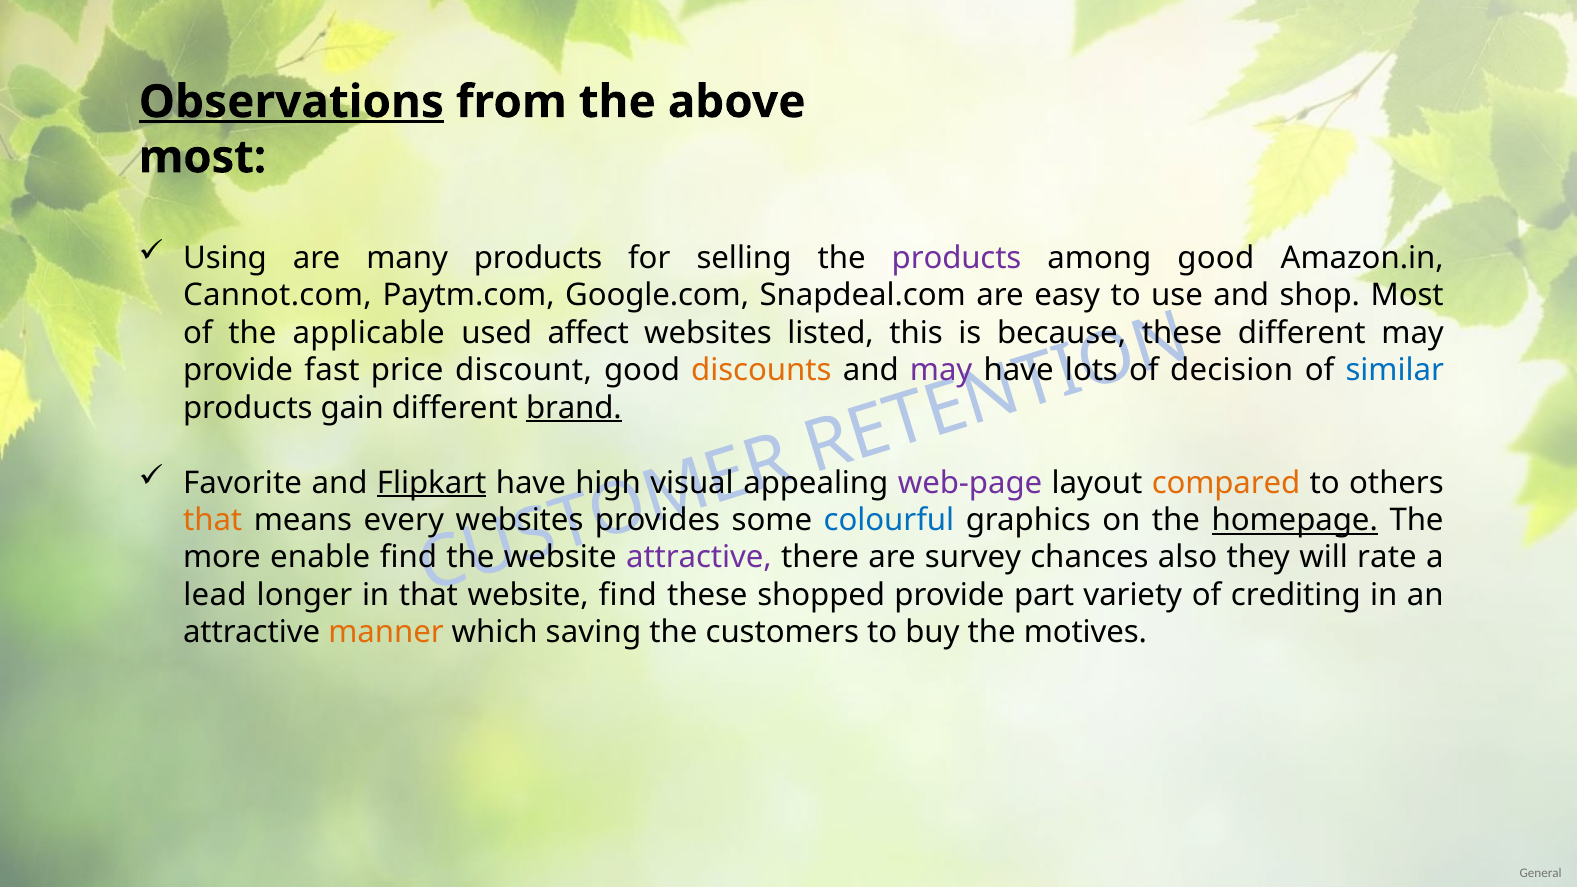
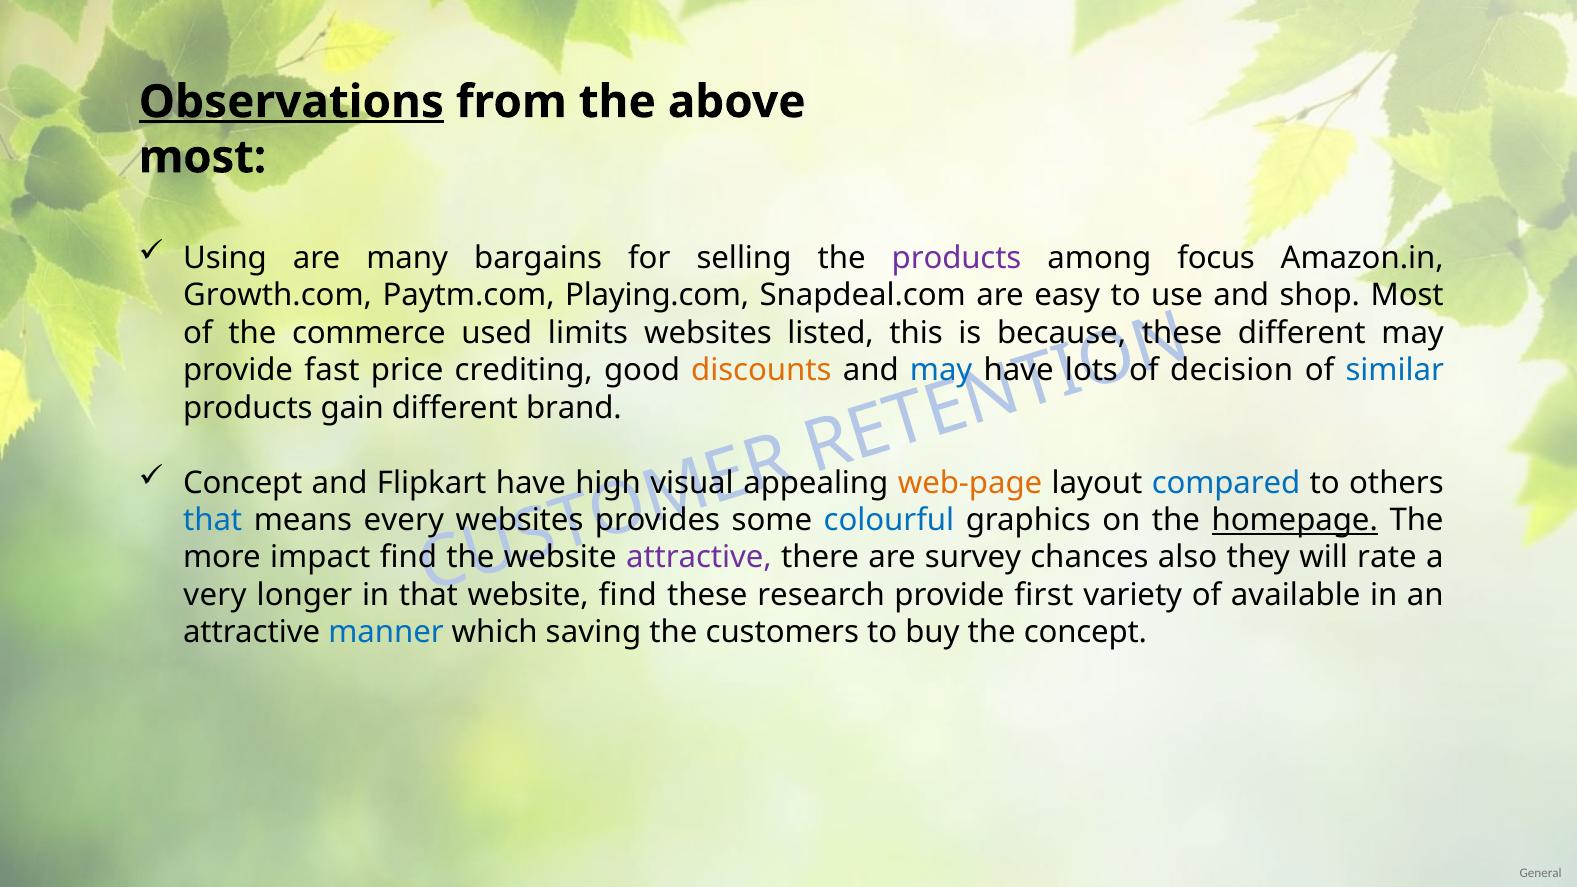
many products: products -> bargains
among good: good -> focus
Cannot.com: Cannot.com -> Growth.com
Google.com: Google.com -> Playing.com
applicable: applicable -> commerce
affect: affect -> limits
discount: discount -> crediting
may at (941, 371) colour: purple -> blue
brand underline: present -> none
Favorite at (243, 483): Favorite -> Concept
Flipkart underline: present -> none
web-page colour: purple -> orange
compared colour: orange -> blue
that at (213, 520) colour: orange -> blue
enable: enable -> impact
lead: lead -> very
shopped: shopped -> research
part: part -> first
crediting: crediting -> available
manner colour: orange -> blue
the motives: motives -> concept
